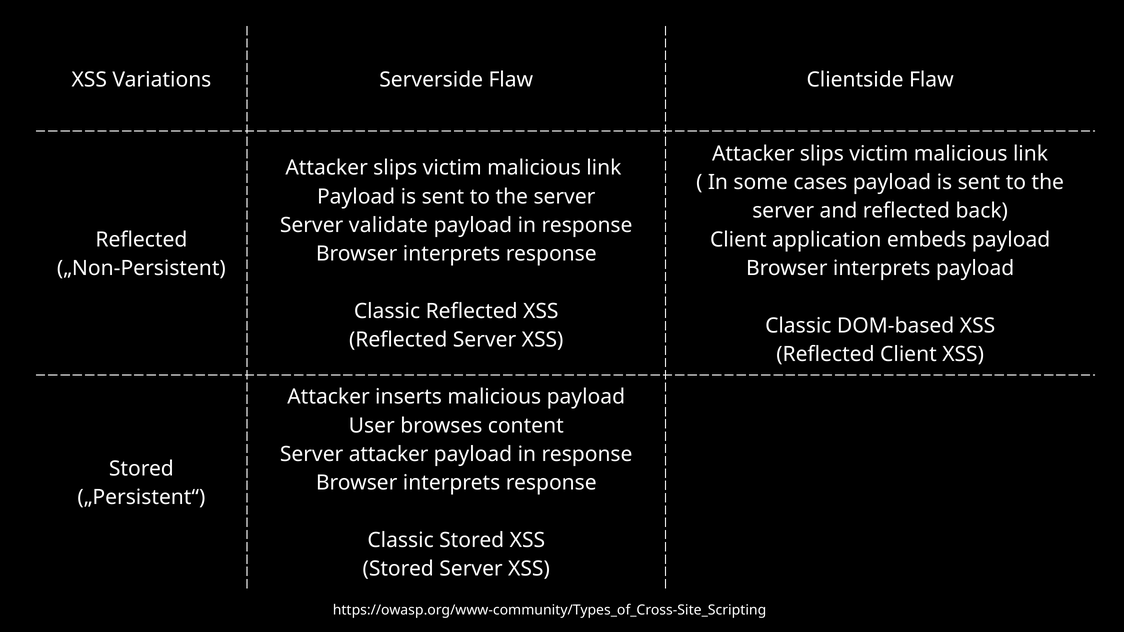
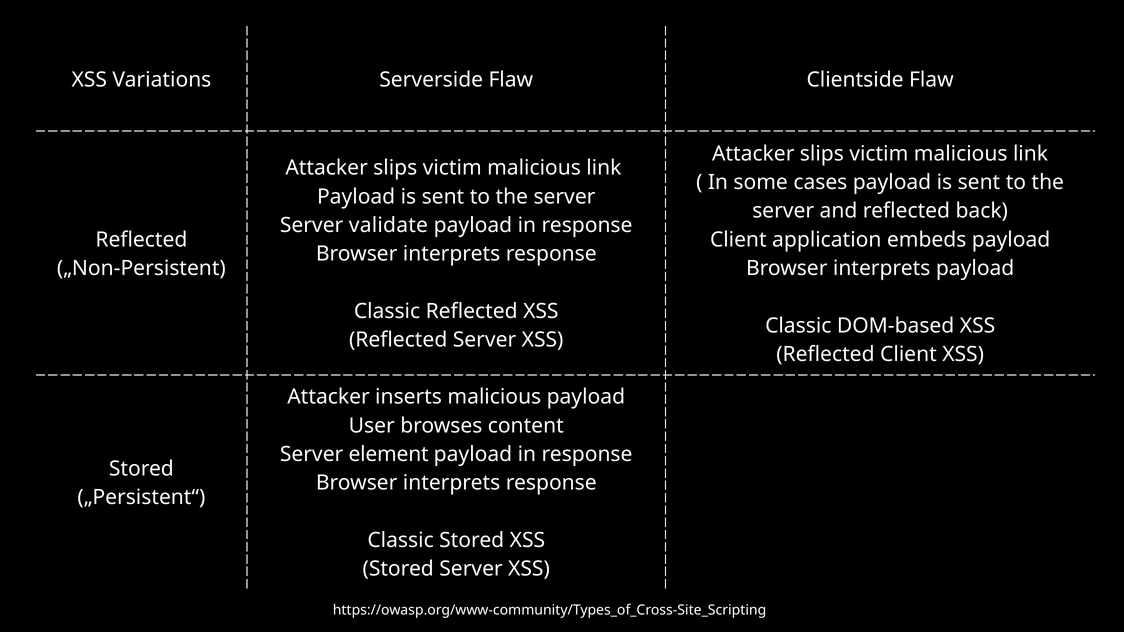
Server attacker: attacker -> element
